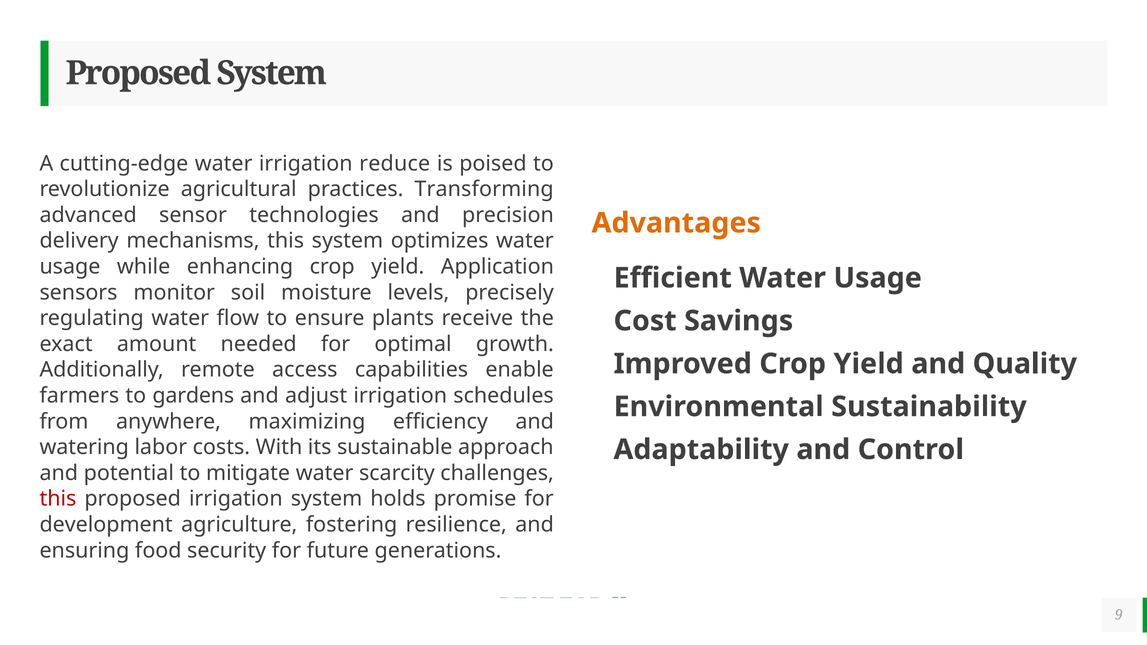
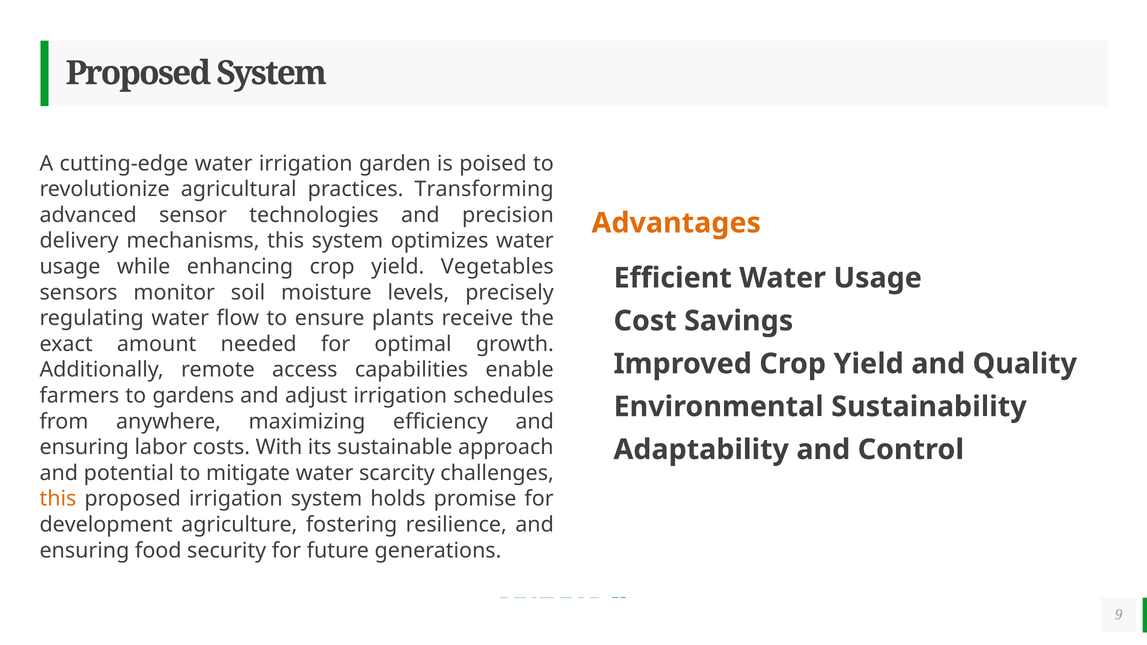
reduce: reduce -> garden
Application: Application -> Vegetables
watering at (84, 447): watering -> ensuring
this at (58, 499) colour: red -> orange
